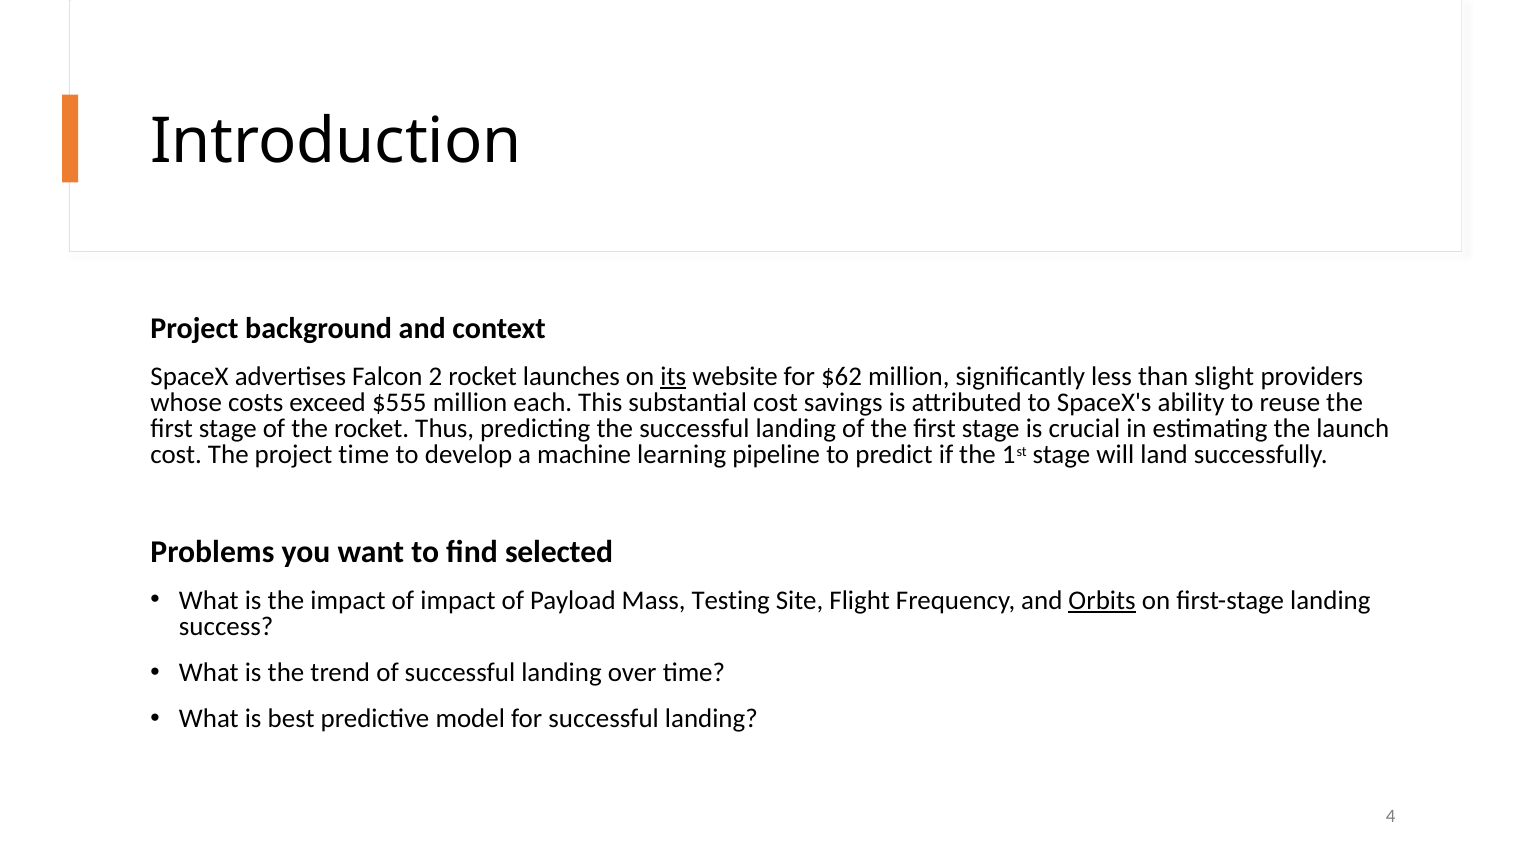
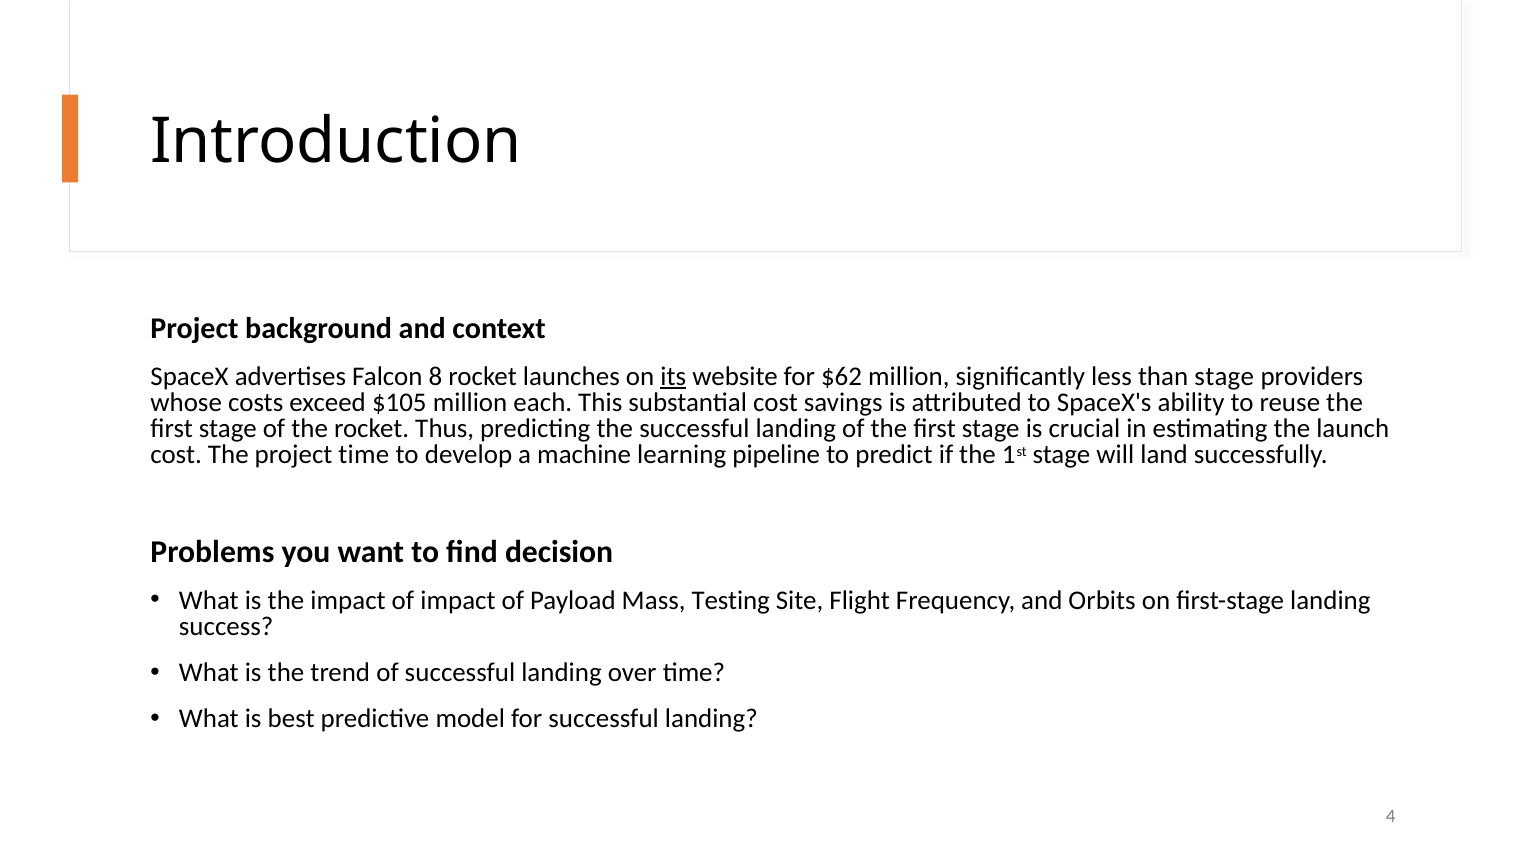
2: 2 -> 8
than slight: slight -> stage
$555: $555 -> $105
selected: selected -> decision
Orbits underline: present -> none
